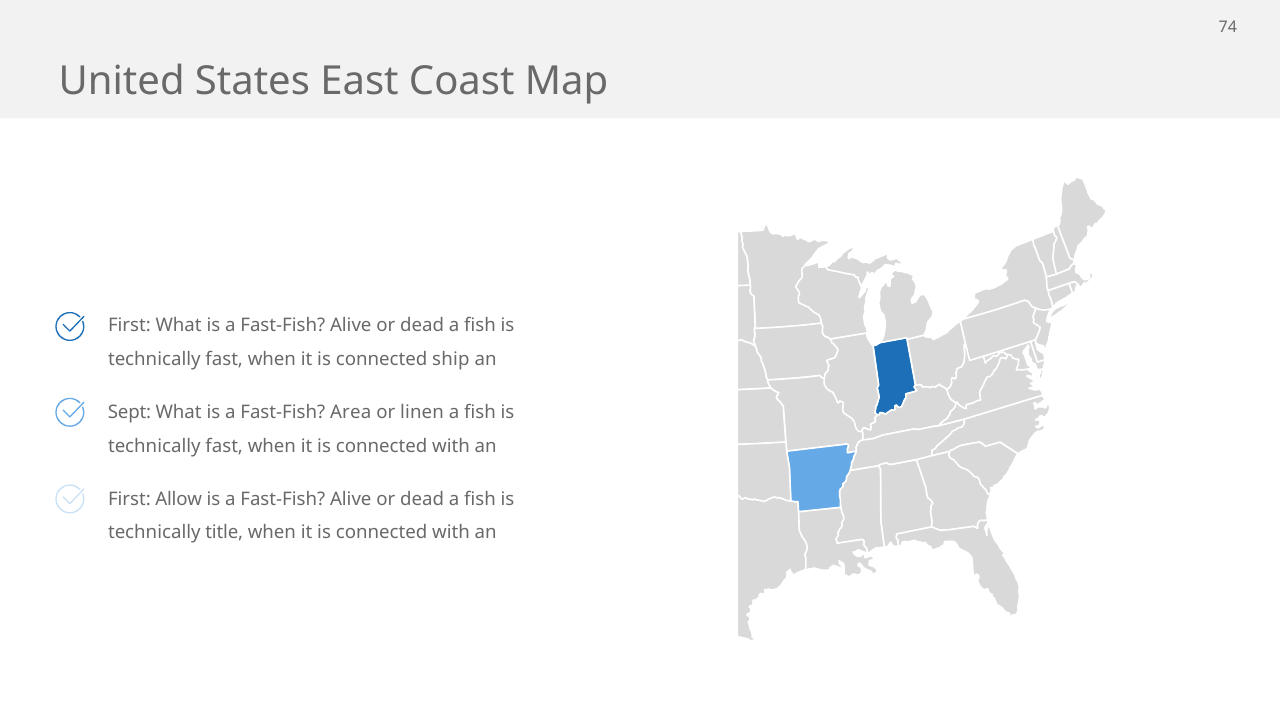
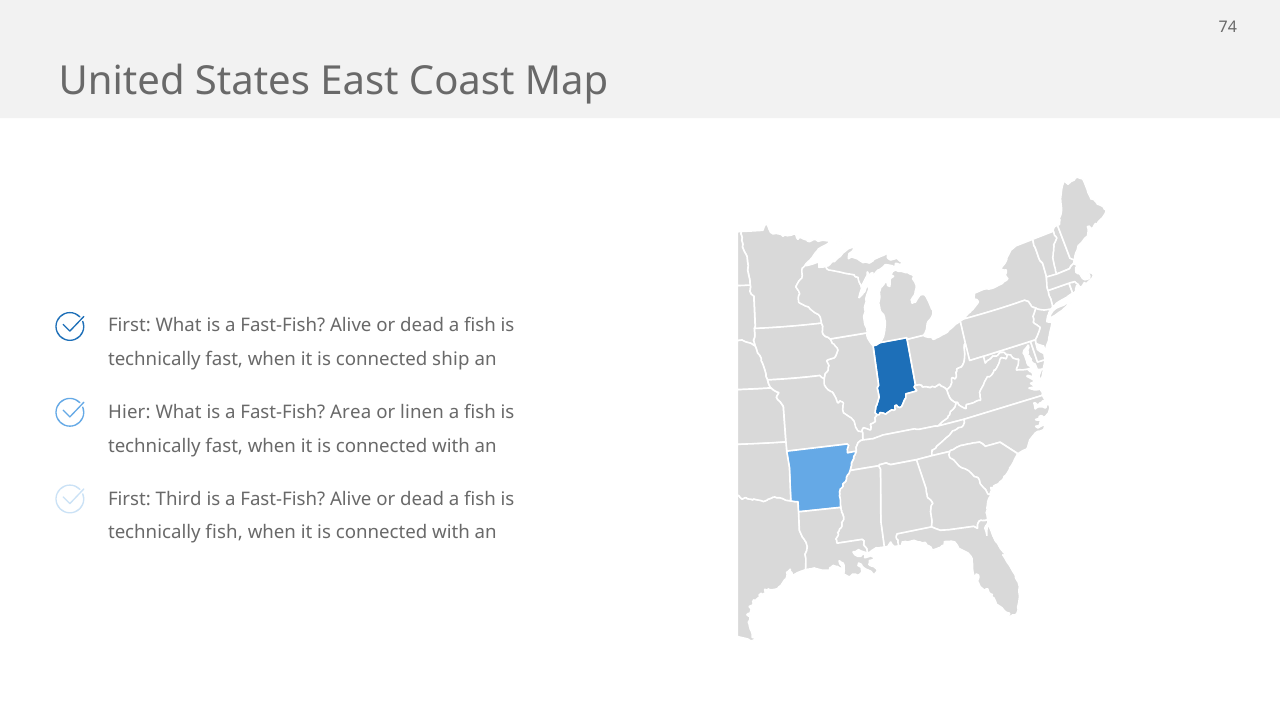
Sept: Sept -> Hier
Allow: Allow -> Third
technically title: title -> fish
